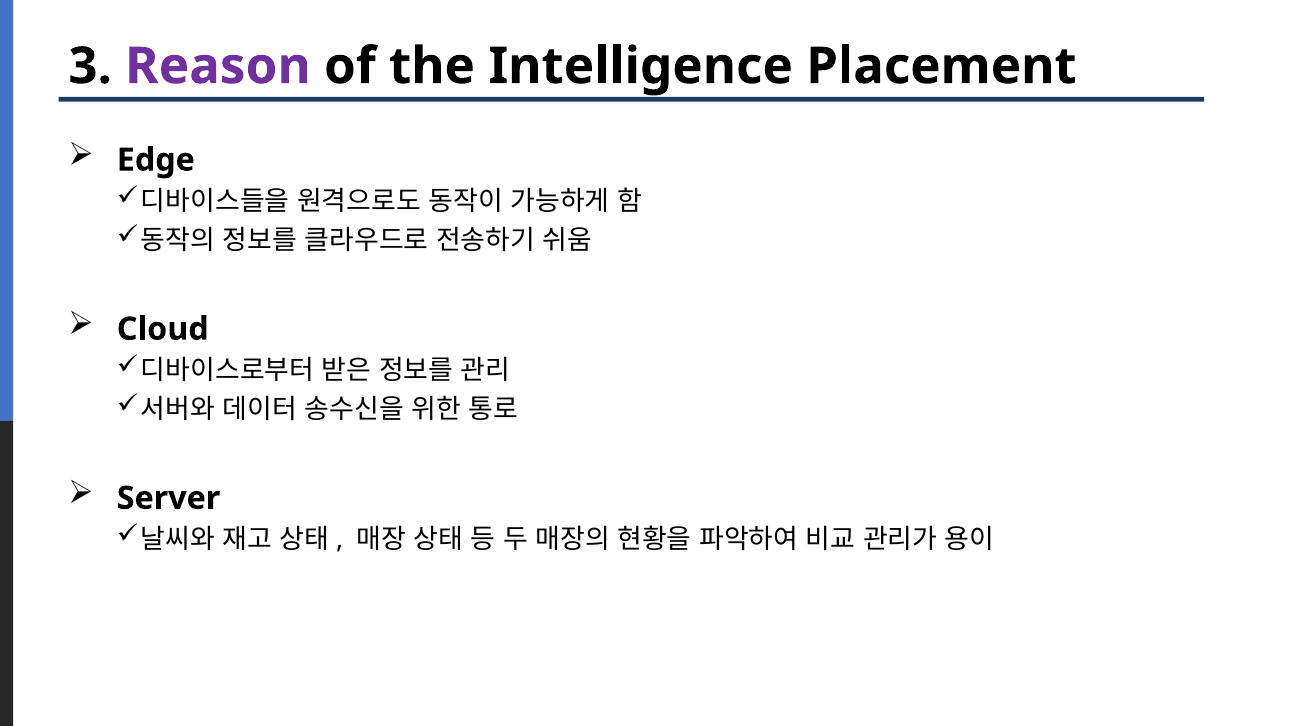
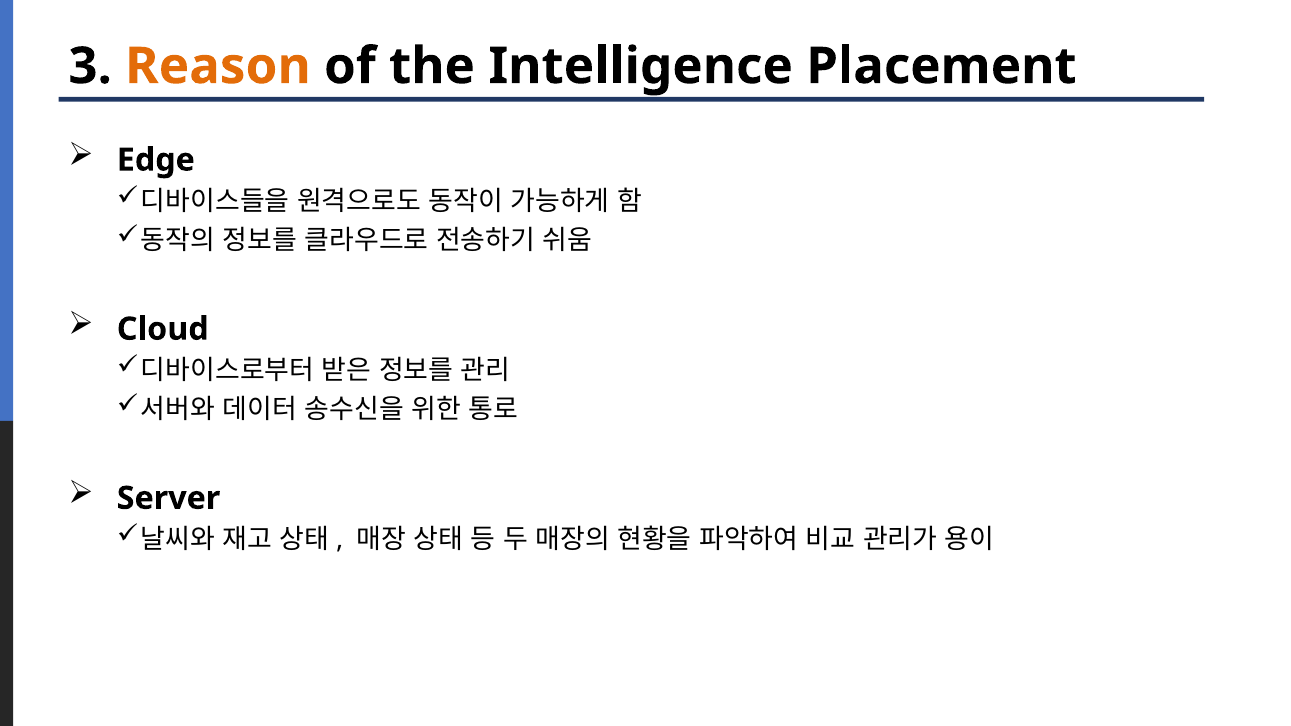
Reason colour: purple -> orange
